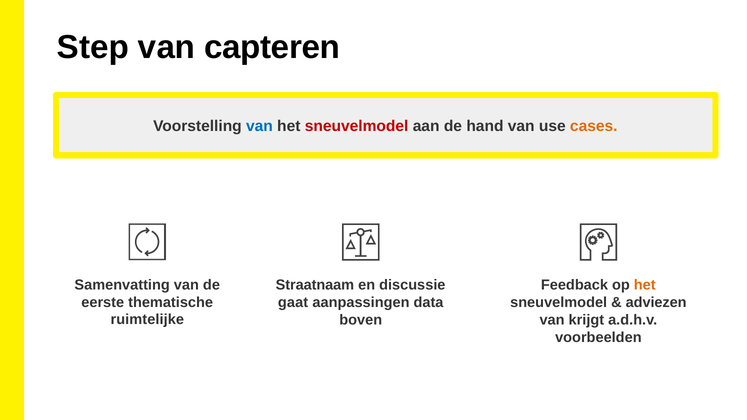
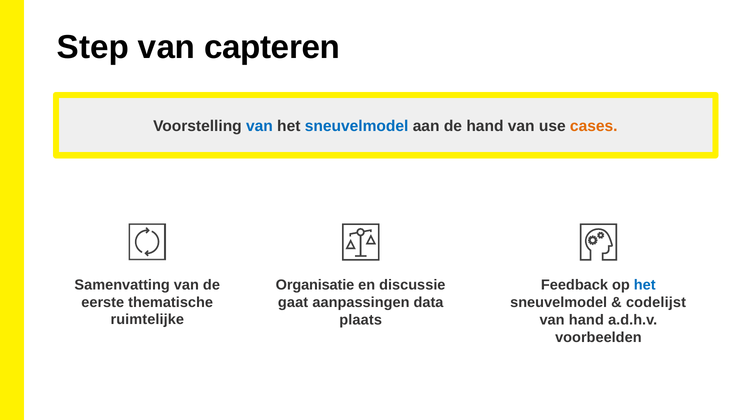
sneuvelmodel at (357, 126) colour: red -> blue
Straatnaam: Straatnaam -> Organisatie
het at (645, 285) colour: orange -> blue
adviezen: adviezen -> codelijst
boven: boven -> plaats
van krijgt: krijgt -> hand
